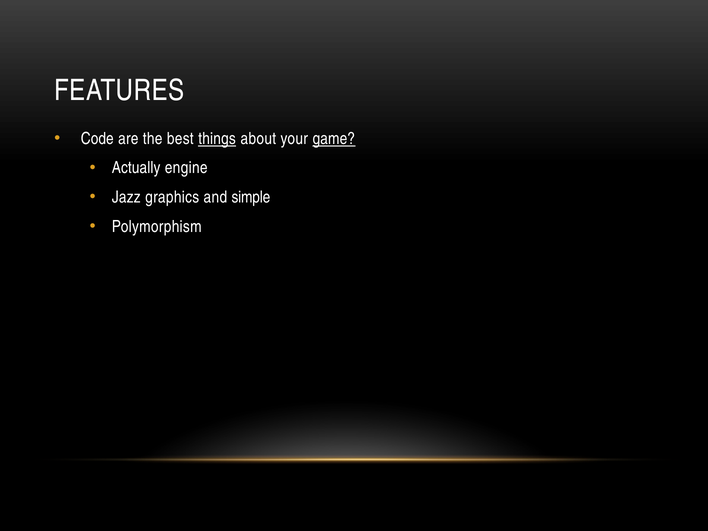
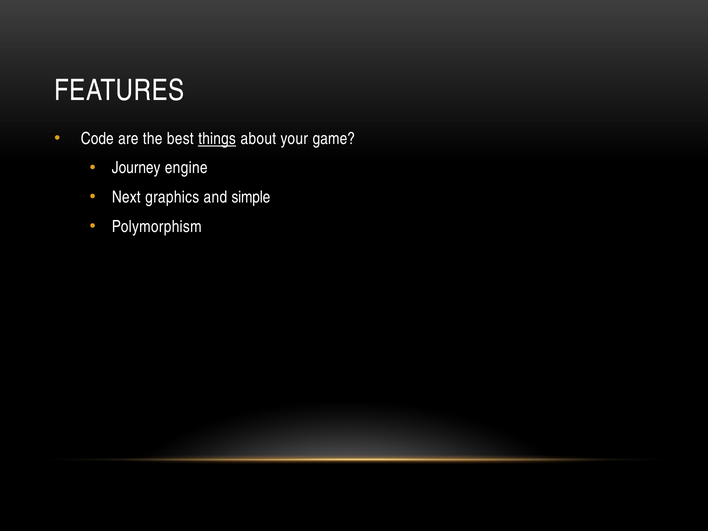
game underline: present -> none
Actually: Actually -> Journey
Jazz: Jazz -> Next
